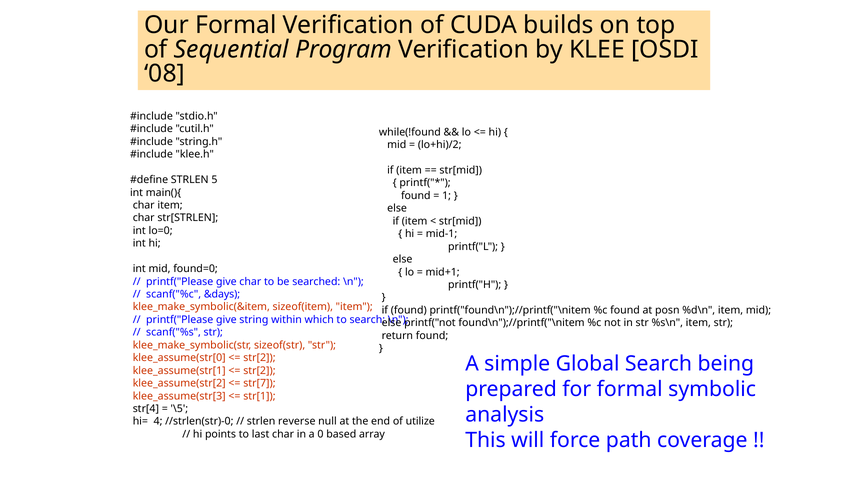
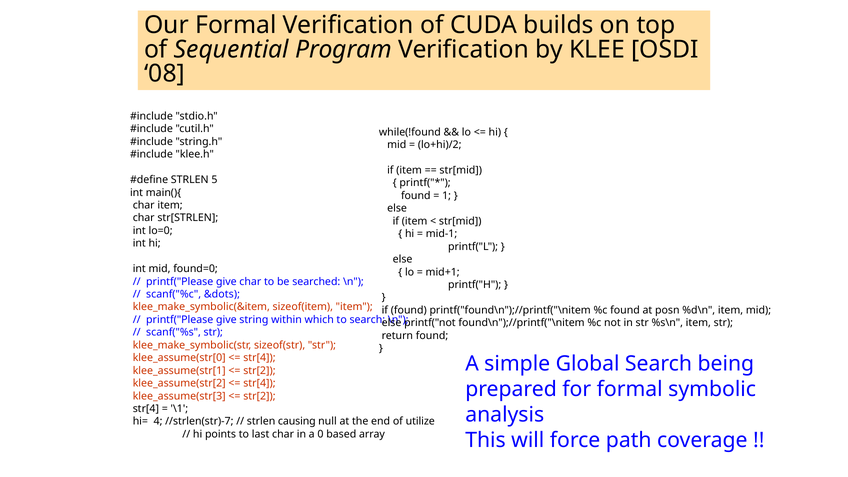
&days: &days -> &dots
str[2 at (259, 358): str[2 -> str[4
str[7 at (259, 383): str[7 -> str[4
str[1 at (259, 396): str[1 -> str[2
\5: \5 -> \1
//strlen(str)-0: //strlen(str)-0 -> //strlen(str)-7
reverse: reverse -> causing
